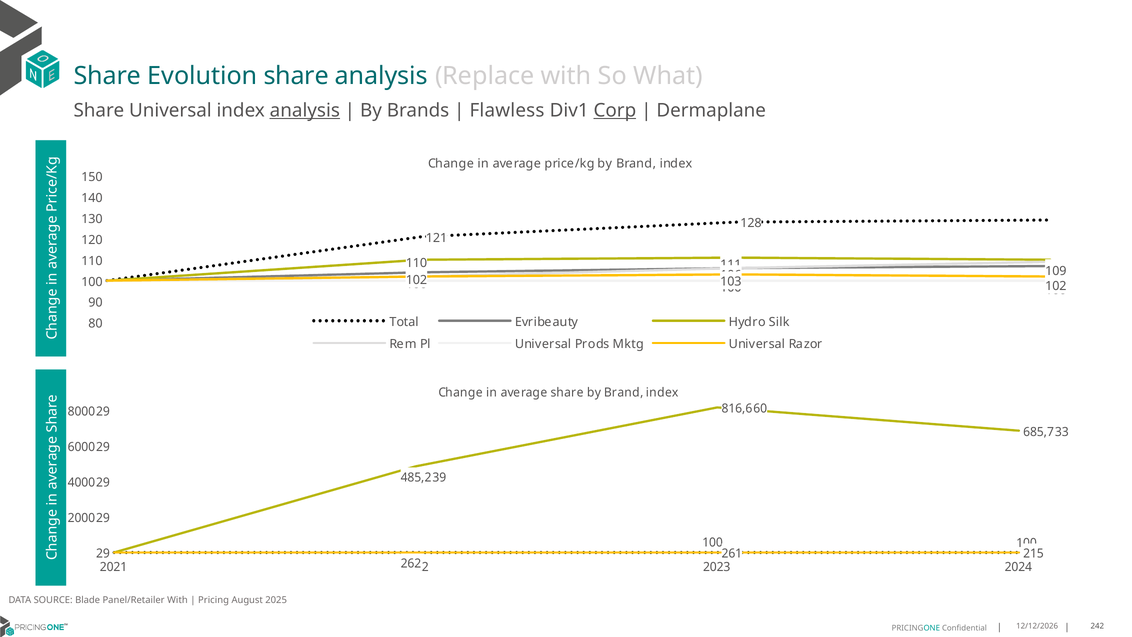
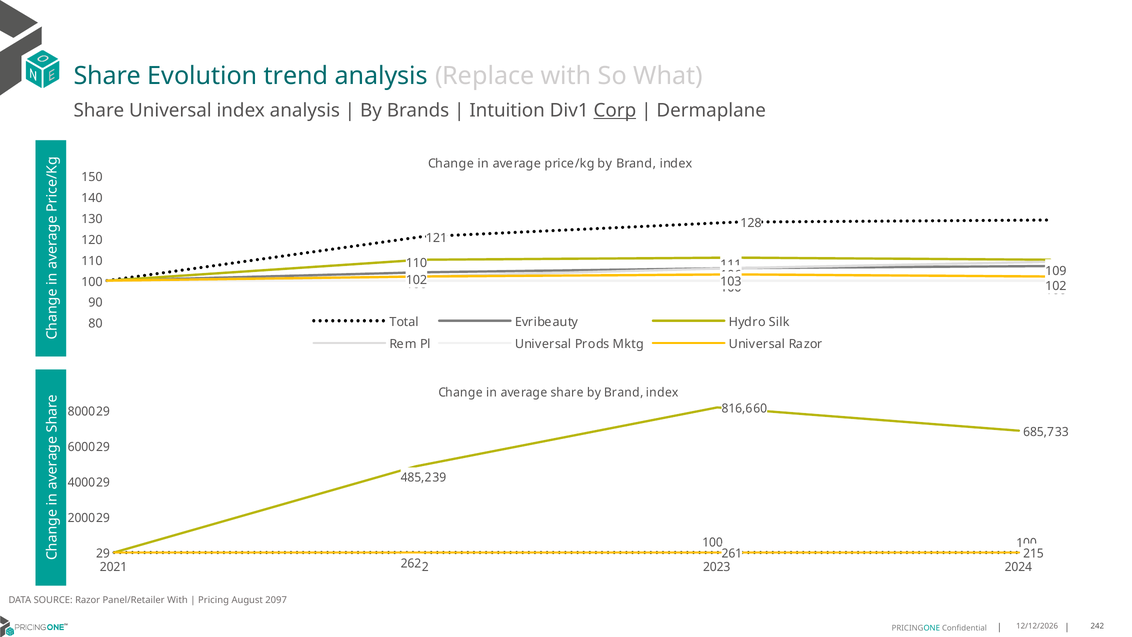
Evolution share: share -> trend
analysis at (305, 110) underline: present -> none
Flawless: Flawless -> Intuition
SOURCE Blade: Blade -> Razor
2025: 2025 -> 2097
